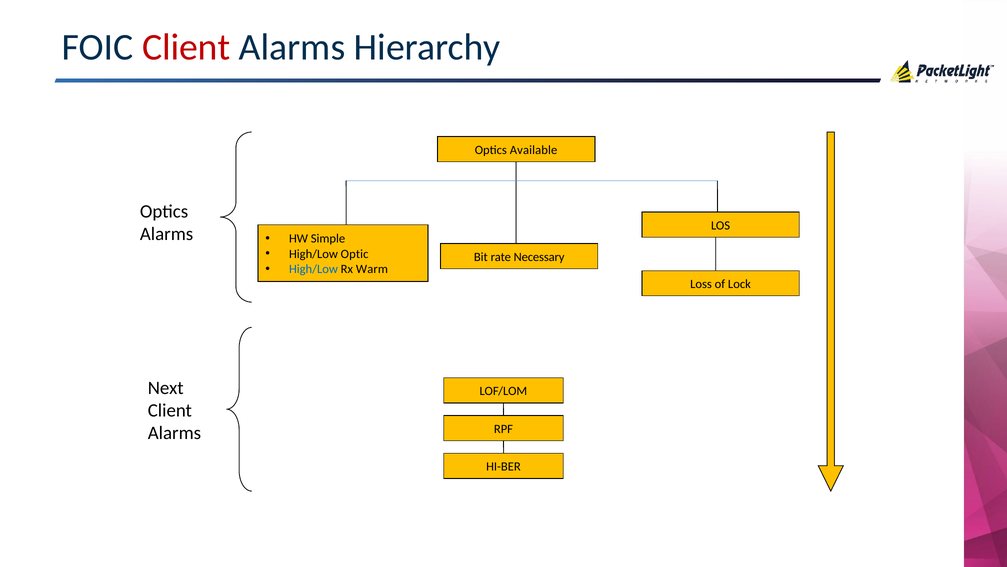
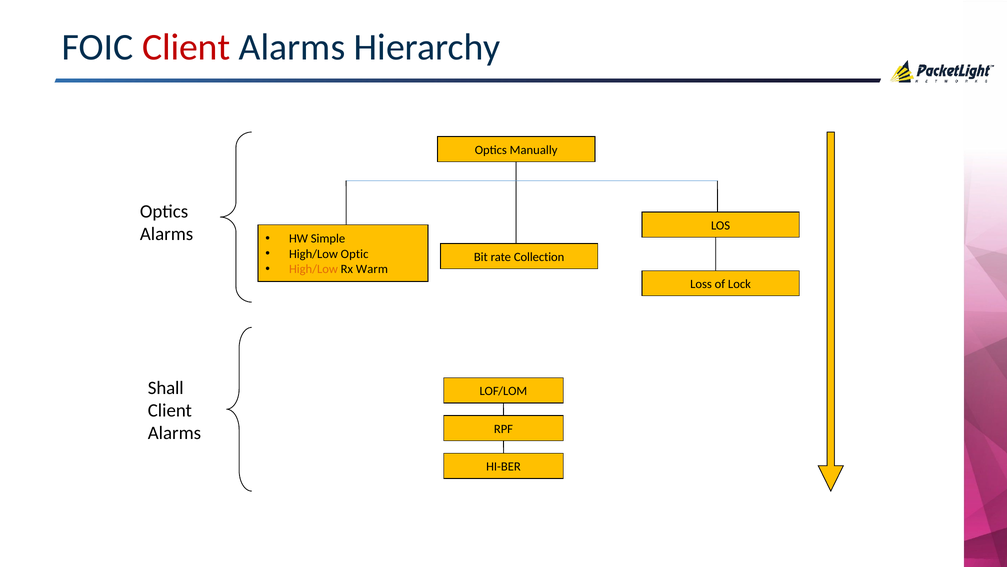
Available: Available -> Manually
Necessary: Necessary -> Collection
High/Low at (313, 269) colour: blue -> orange
Next: Next -> Shall
